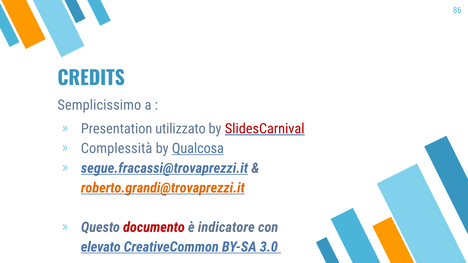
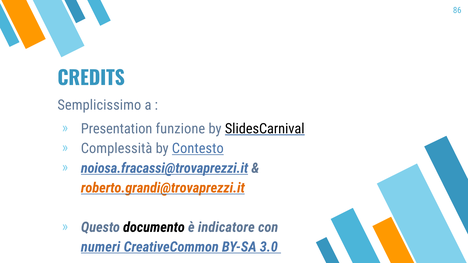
utilizzato: utilizzato -> funzione
SlidesCarnival colour: red -> black
Qualcosa: Qualcosa -> Contesto
segue.fracassi@trovaprezzi.it: segue.fracassi@trovaprezzi.it -> noiosa.fracassi@trovaprezzi.it
documento colour: red -> black
elevato: elevato -> numeri
